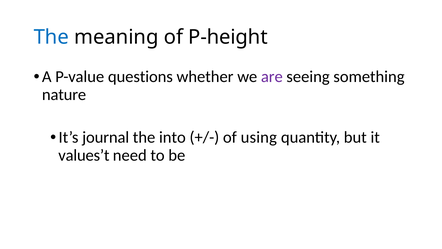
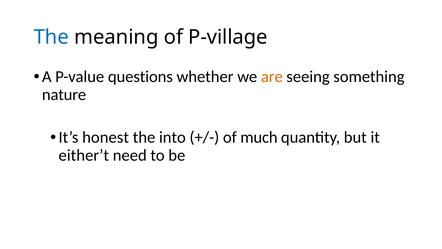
P-height: P-height -> P-village
are colour: purple -> orange
journal: journal -> honest
using: using -> much
values’t: values’t -> either’t
